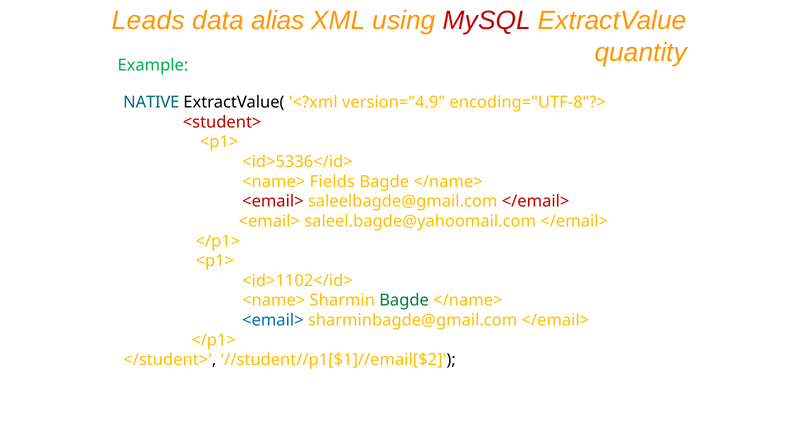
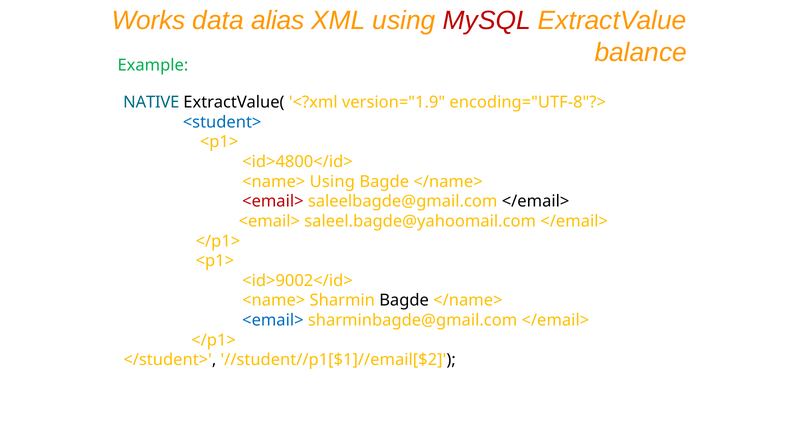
Leads: Leads -> Works
quantity: quantity -> balance
version="4.9: version="4.9 -> version="1.9
<student> colour: red -> blue
<id>5336</id>: <id>5336</id> -> <id>4800</id>
<name> Fields: Fields -> Using
</email> at (536, 201) colour: red -> black
<id>1102</id>: <id>1102</id> -> <id>9002</id>
Bagde at (404, 300) colour: green -> black
